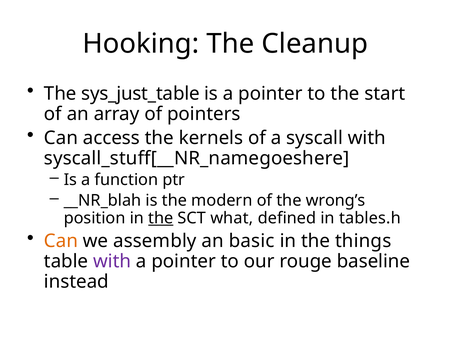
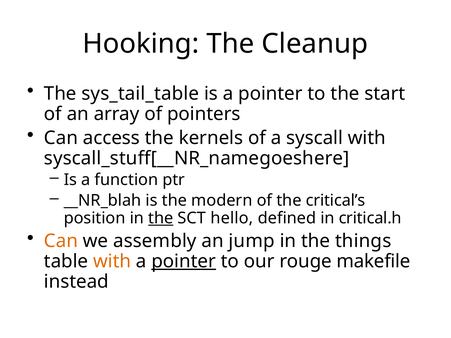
sys_just_table: sys_just_table -> sys_tail_table
wrong’s: wrong’s -> critical’s
what: what -> hello
tables.h: tables.h -> critical.h
basic: basic -> jump
with at (112, 262) colour: purple -> orange
pointer at (184, 262) underline: none -> present
baseline: baseline -> makefile
